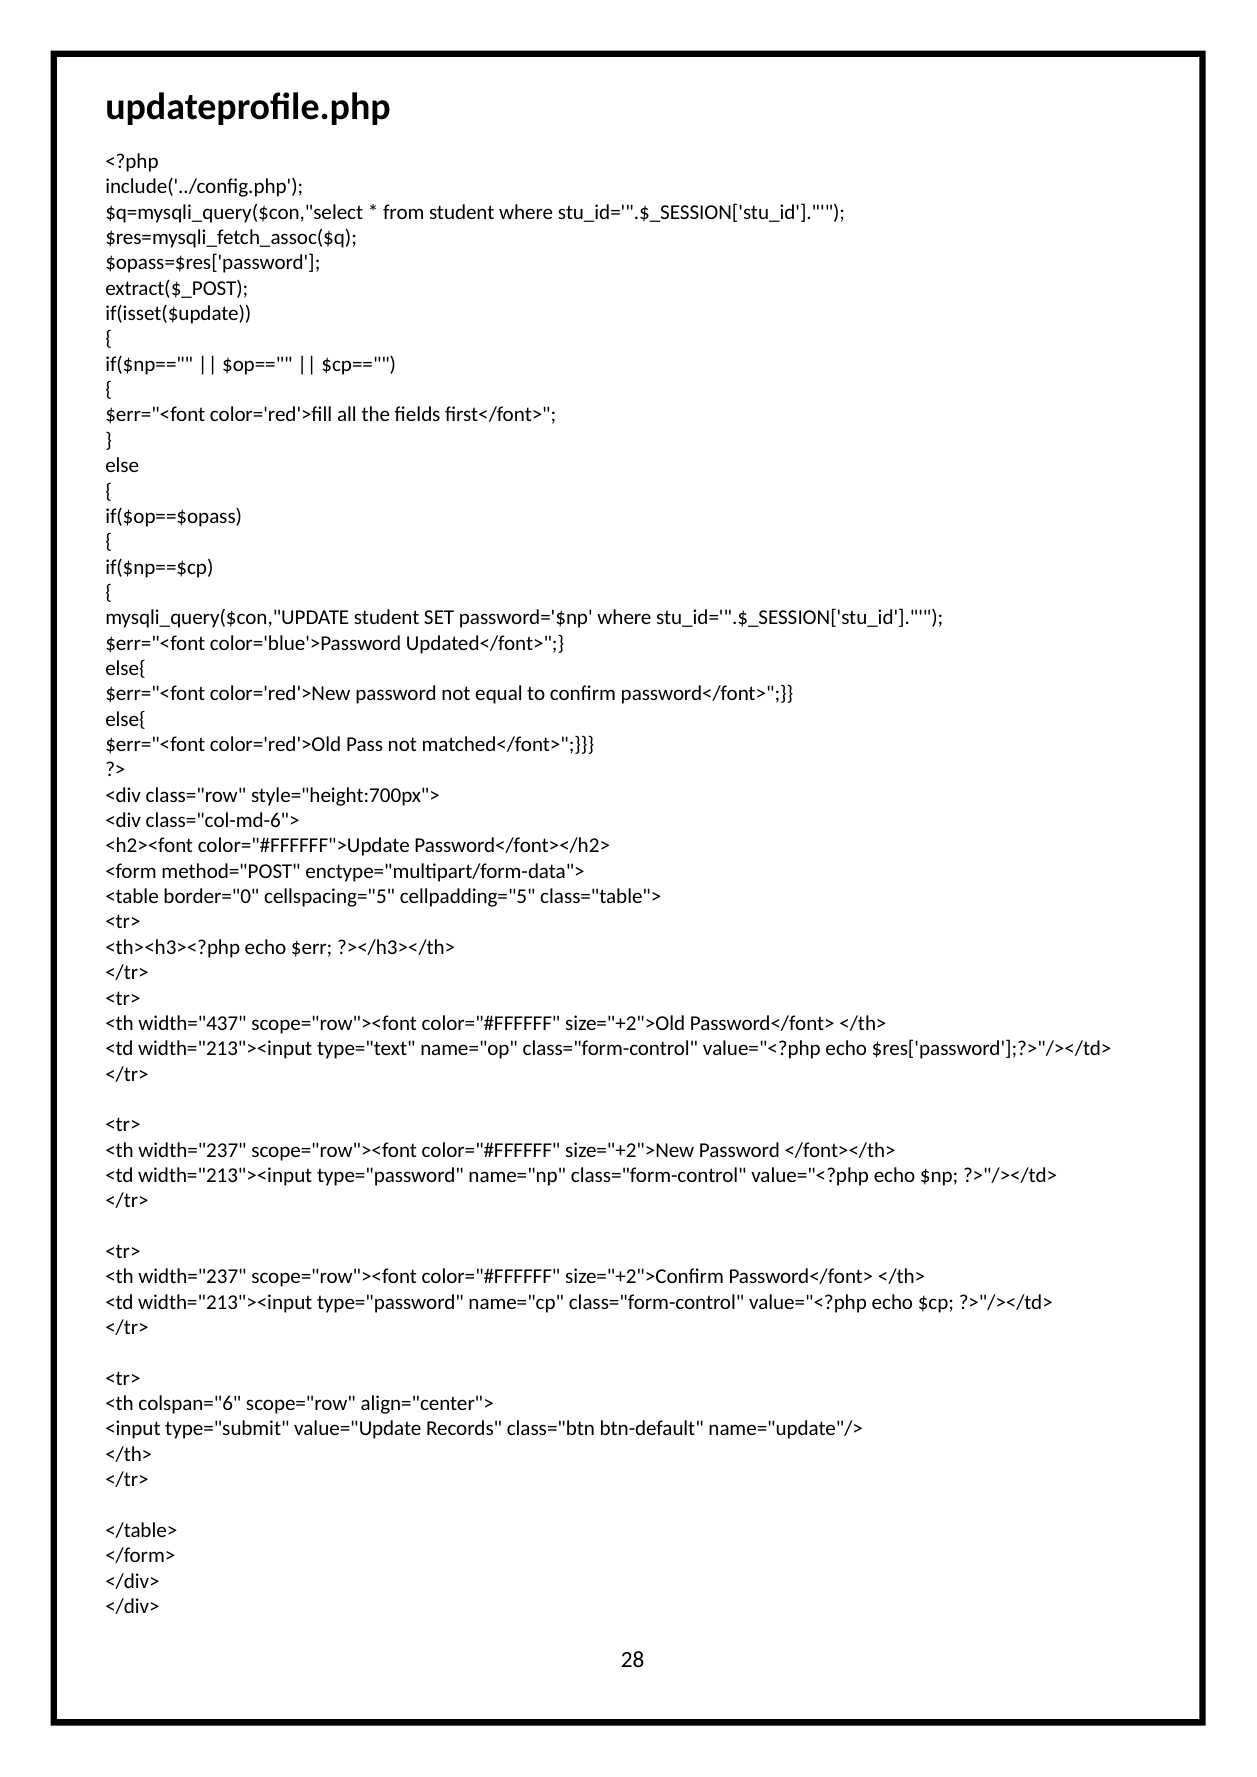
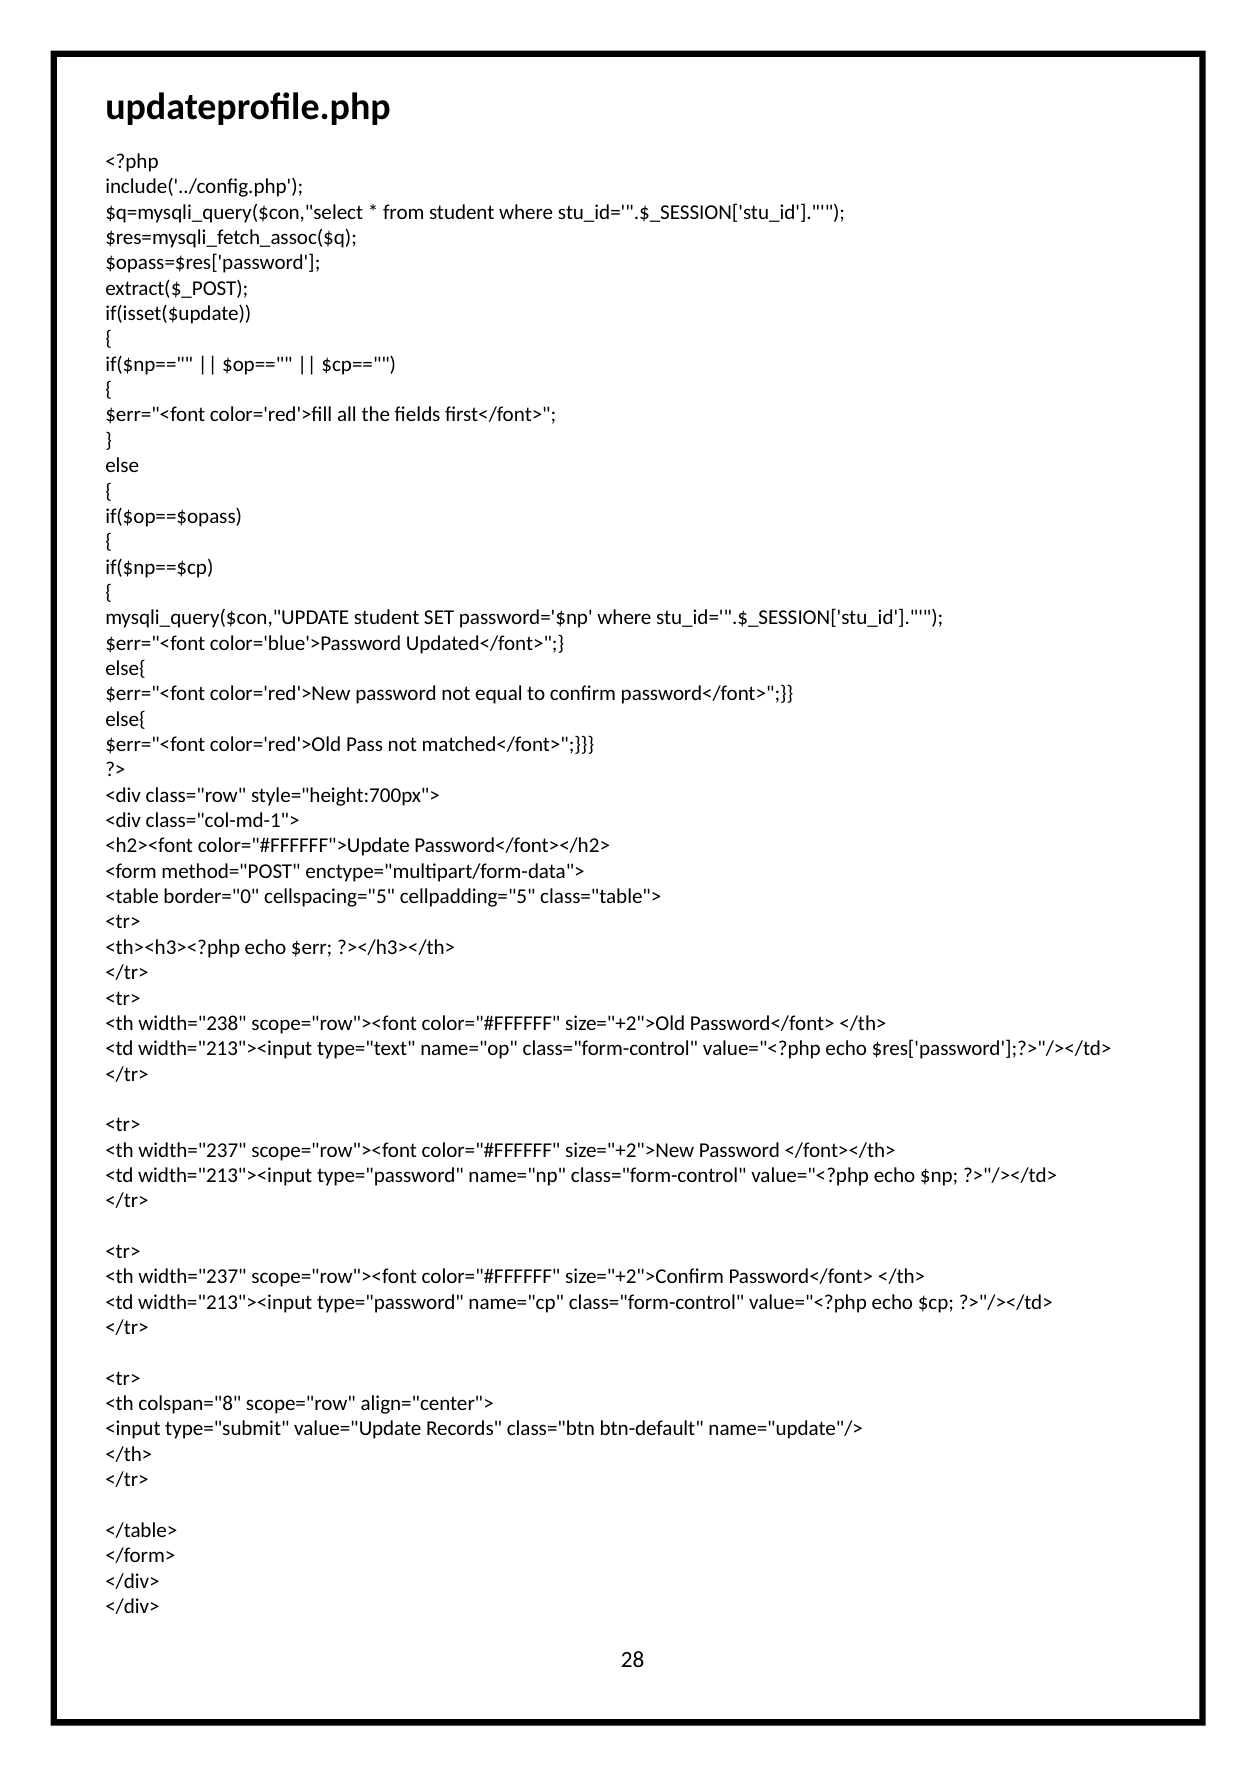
class="col-md-6">: class="col-md-6"> -> class="col-md-1">
width="437: width="437 -> width="238
colspan="6: colspan="6 -> colspan="8
